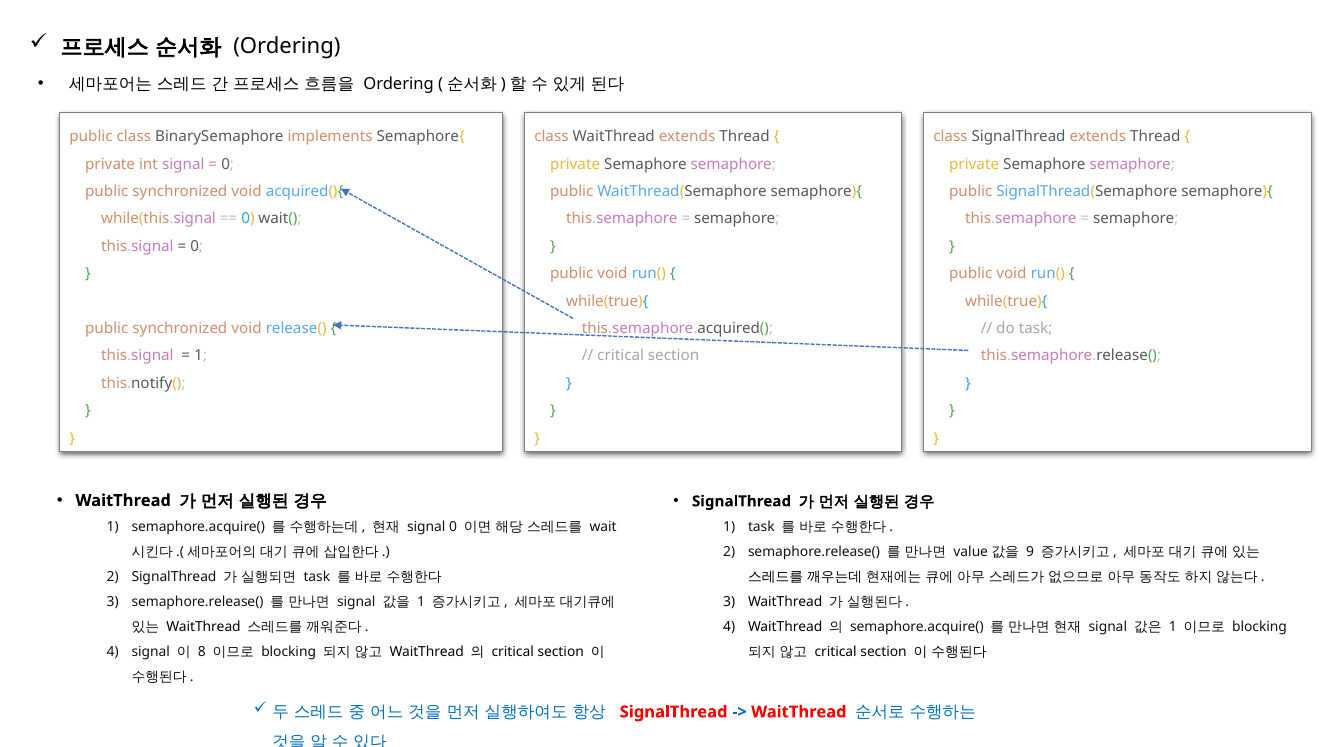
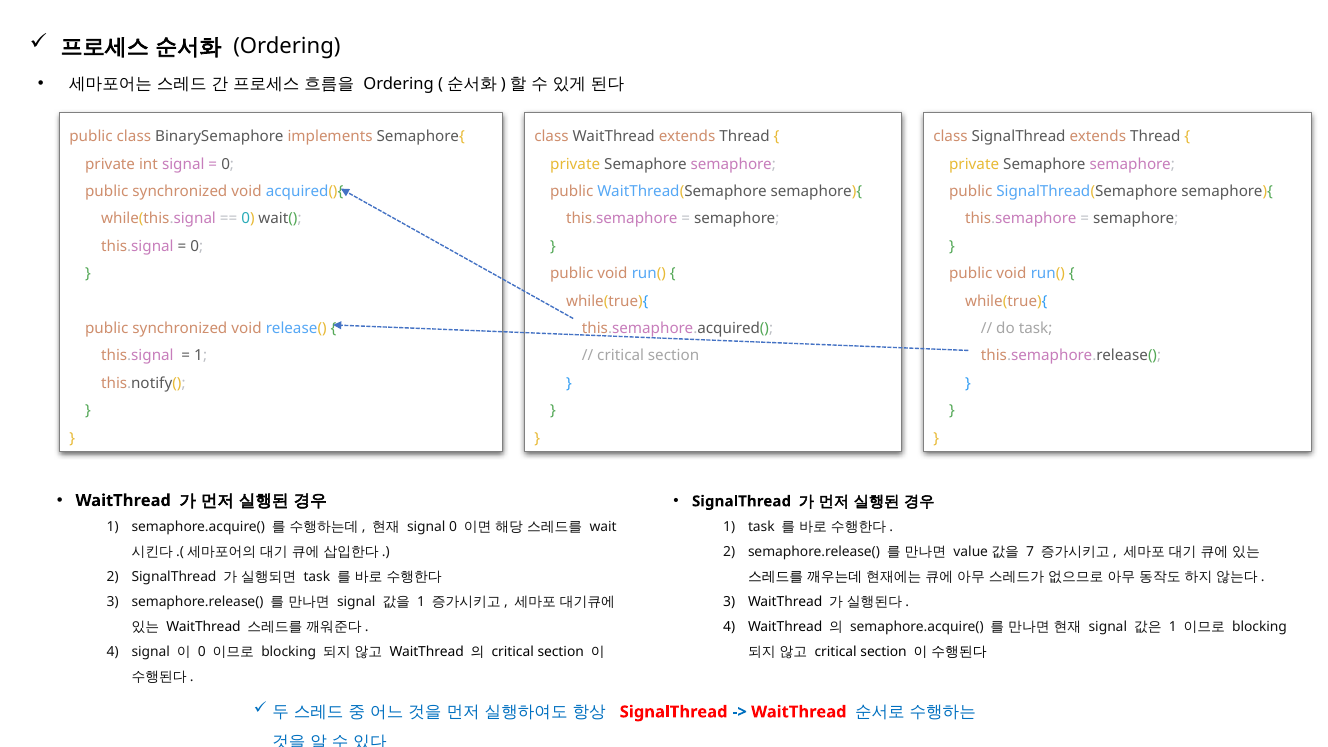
9: 9 -> 7
8 at (202, 652): 8 -> 0
